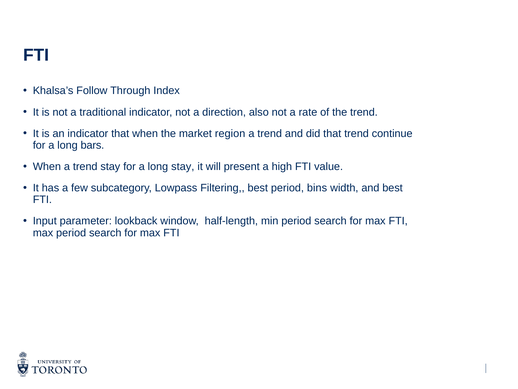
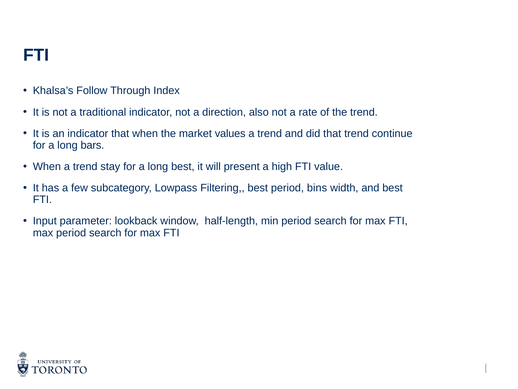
region: region -> values
long stay: stay -> best
